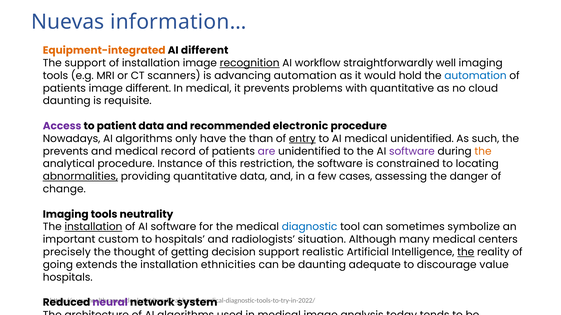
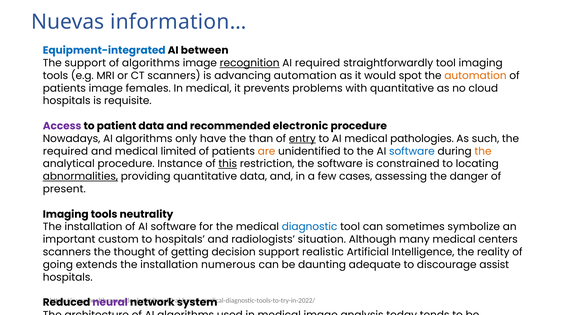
Equipment-integrated colour: orange -> blue
AI different: different -> between
of installation: installation -> algorithms
AI workflow: workflow -> required
straightforwardly well: well -> tool
would hold: hold -> spot
automation at (475, 76) colour: blue -> orange
image different: different -> females
daunting at (67, 101): daunting -> hospitals
medical unidentified: unidentified -> pathologies
prevents at (66, 151): prevents -> required
and medical record: record -> limited
are at (267, 151) colour: purple -> orange
software at (412, 151) colour: purple -> blue
this underline: none -> present
change at (64, 189): change -> present
installation at (93, 227) underline: present -> none
precisely at (67, 252): precisely -> scanners
the at (466, 252) underline: present -> none
installation ethnicities: ethnicities -> numerous
discourage value: value -> assist
